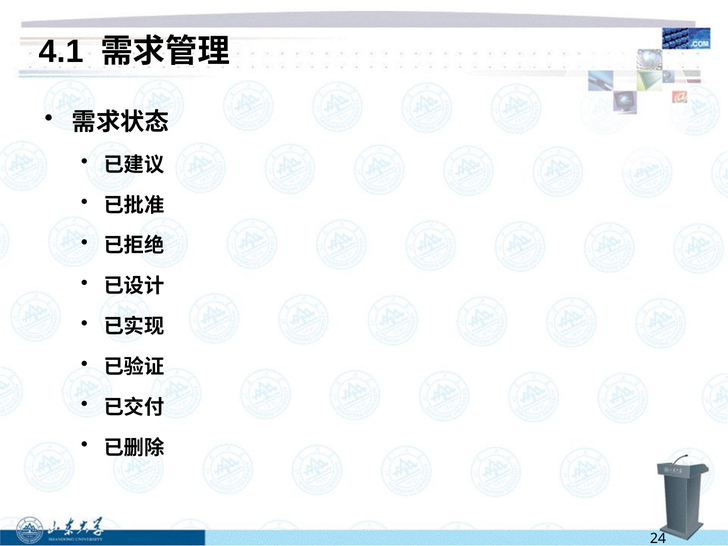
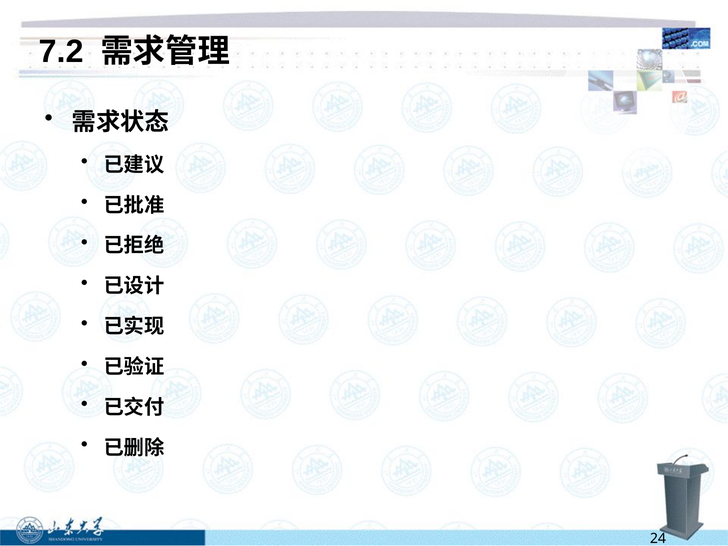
4.1: 4.1 -> 7.2
